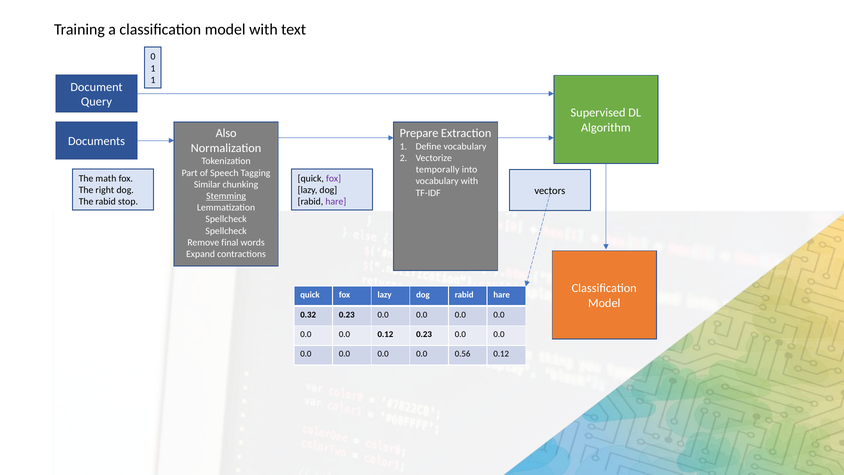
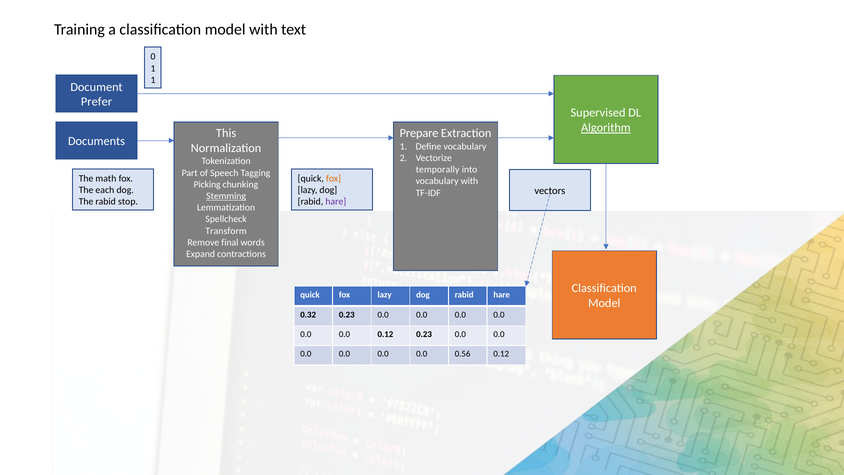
Query: Query -> Prefer
Algorithm underline: none -> present
Also: Also -> This
fox at (334, 178) colour: purple -> orange
Similar: Similar -> Picking
right: right -> each
Spellcheck at (226, 231): Spellcheck -> Transform
